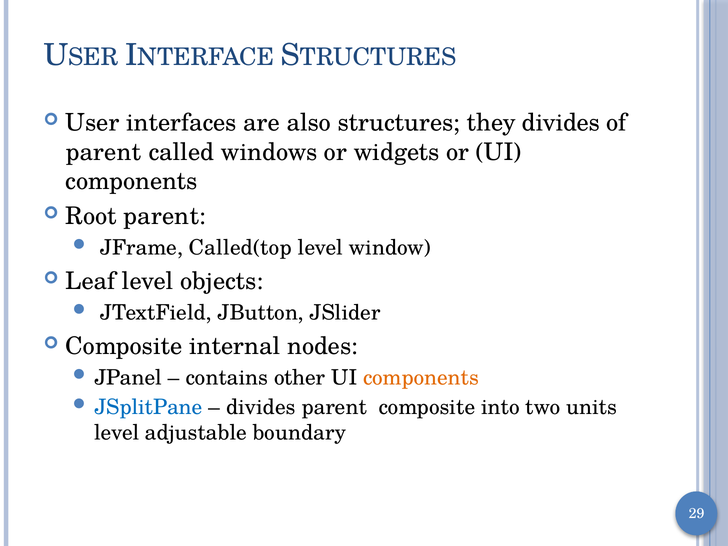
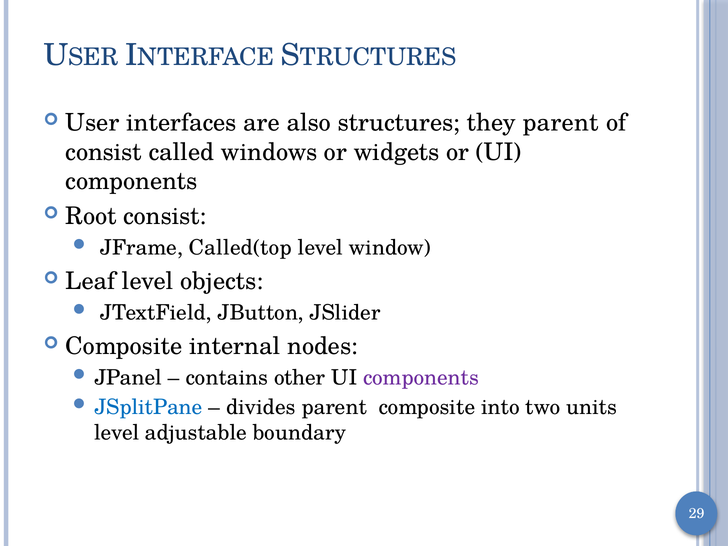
they divides: divides -> parent
parent at (103, 152): parent -> consist
Root parent: parent -> consist
components at (421, 378) colour: orange -> purple
